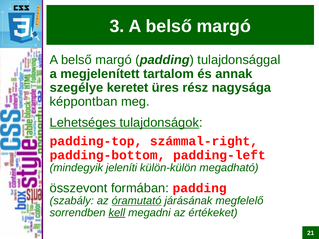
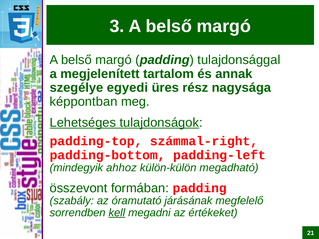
keretet: keretet -> egyedi
jeleníti: jeleníti -> ahhoz
óramutató underline: present -> none
